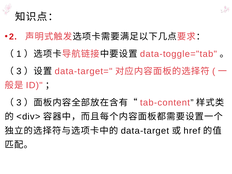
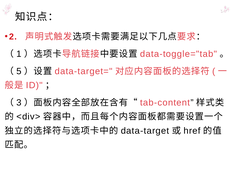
3 at (19, 71): 3 -> 5
